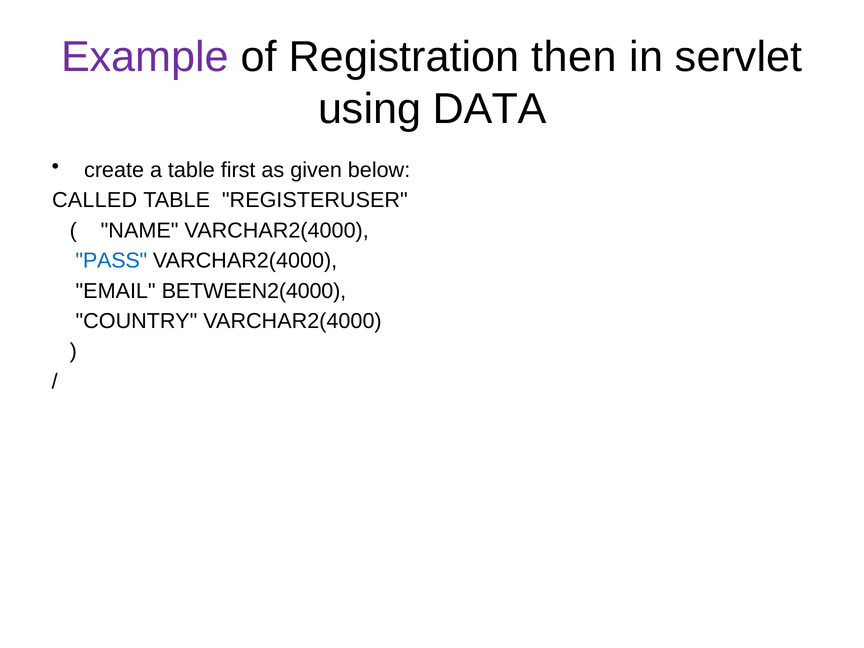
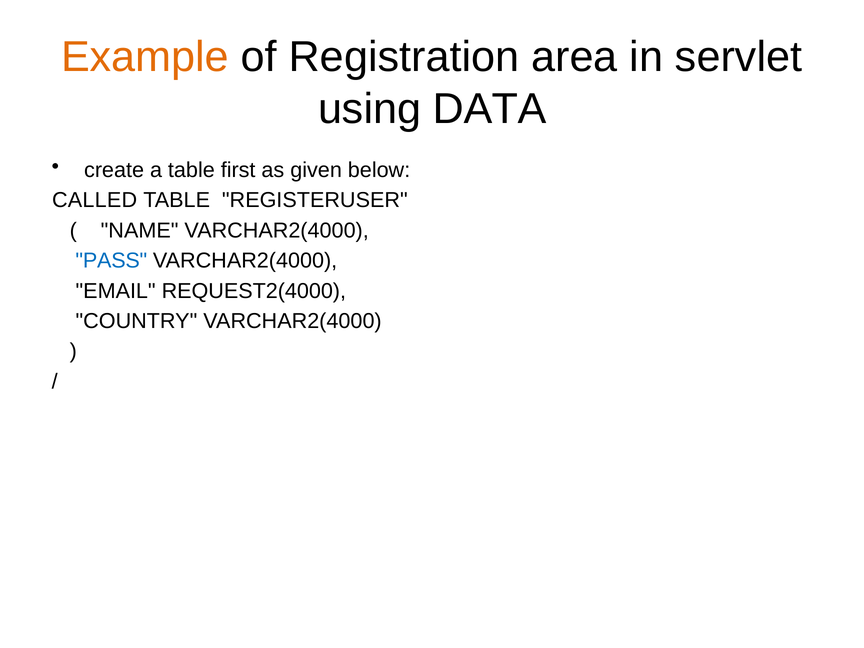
Example colour: purple -> orange
then: then -> area
BETWEEN2(4000: BETWEEN2(4000 -> REQUEST2(4000
